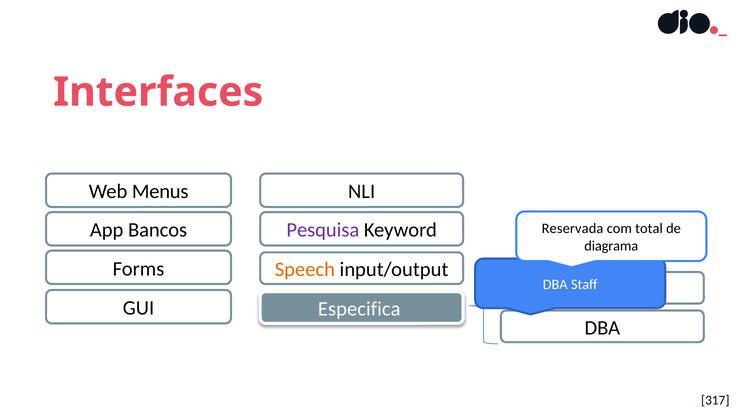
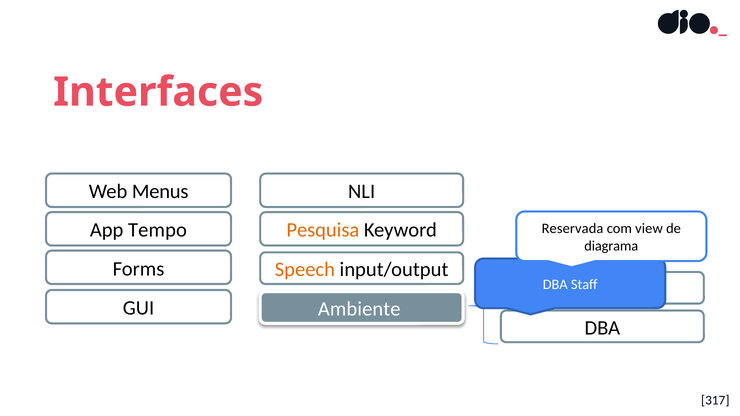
Bancos: Bancos -> Tempo
Pesquisa colour: purple -> orange
total: total -> view
Especifica: Especifica -> Ambiente
